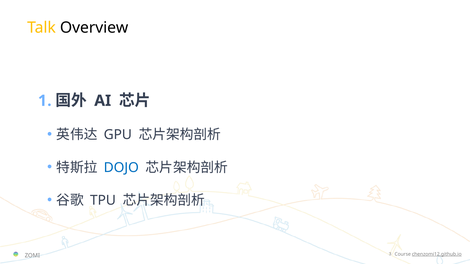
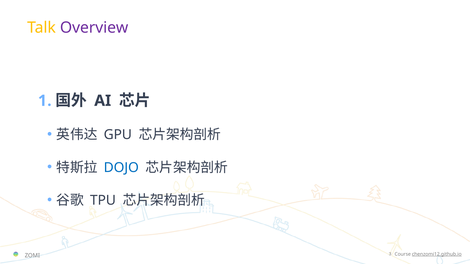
Overview colour: black -> purple
